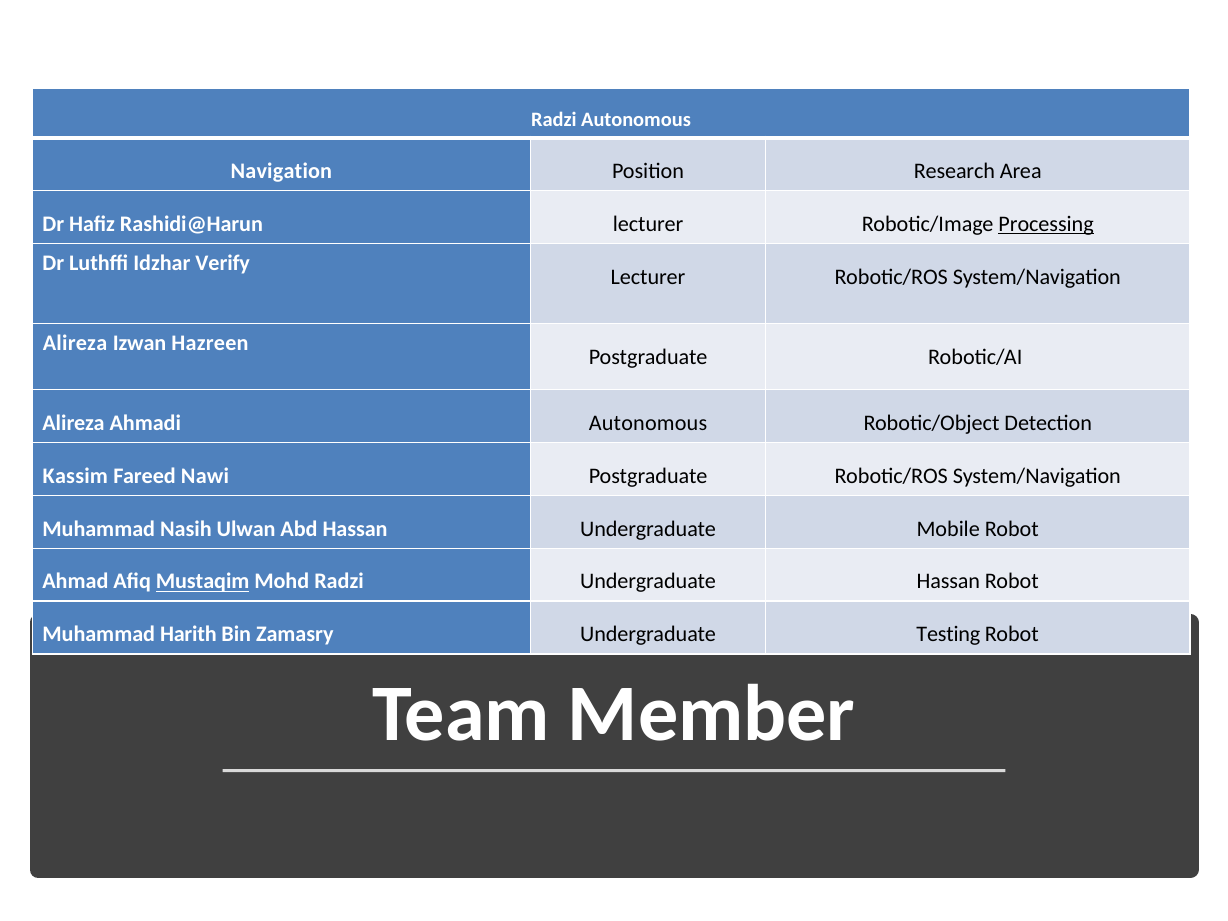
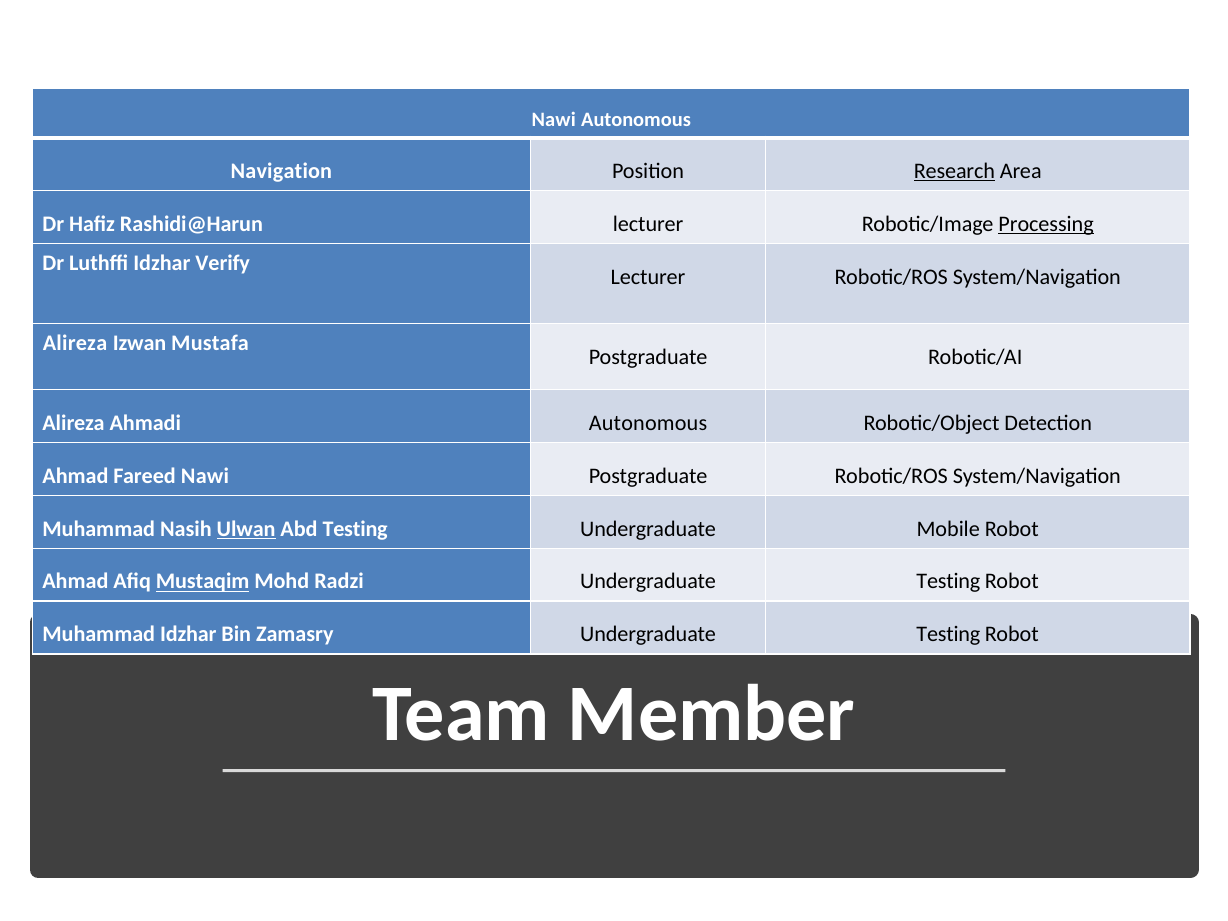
Radzi at (554, 119): Radzi -> Nawi
Research underline: none -> present
Hazreen: Hazreen -> Mustafa
Kassim at (75, 476): Kassim -> Ahmad
Ulwan underline: none -> present
Abd Hassan: Hassan -> Testing
Radzi Undergraduate Hassan: Hassan -> Testing
Muhammad Harith: Harith -> Idzhar
